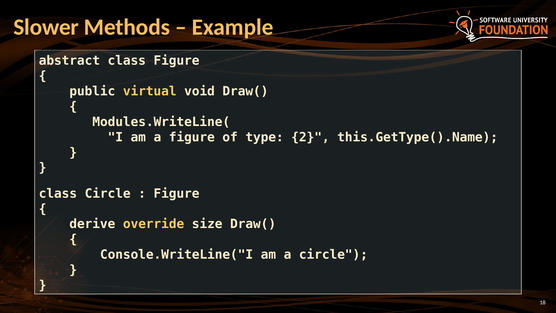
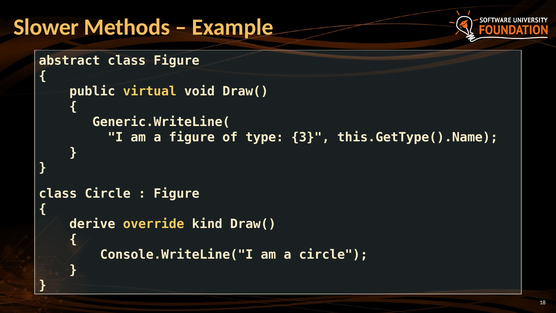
Modules.WriteLine(: Modules.WriteLine( -> Generic.WriteLine(
2: 2 -> 3
size: size -> kind
